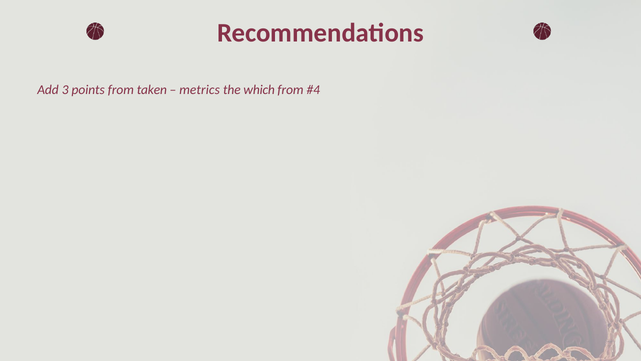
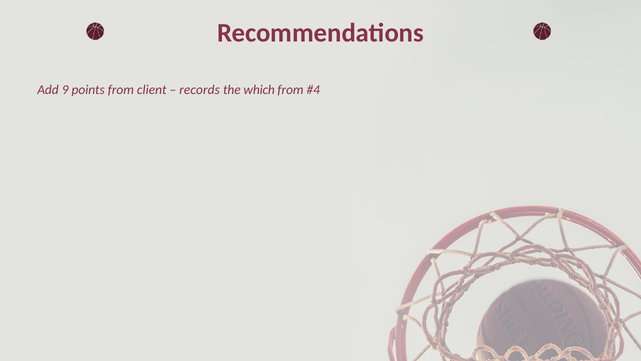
3: 3 -> 9
taken: taken -> client
metrics: metrics -> records
